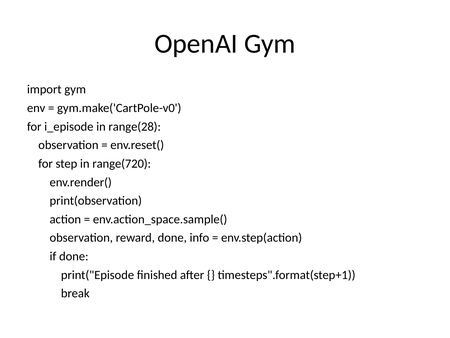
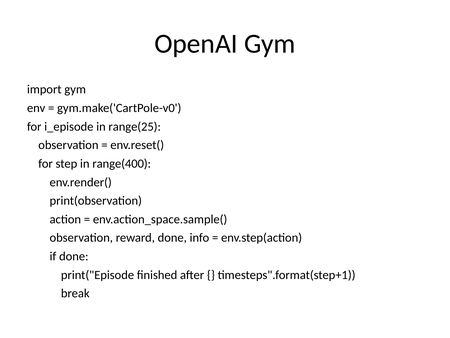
range(28: range(28 -> range(25
range(720: range(720 -> range(400
